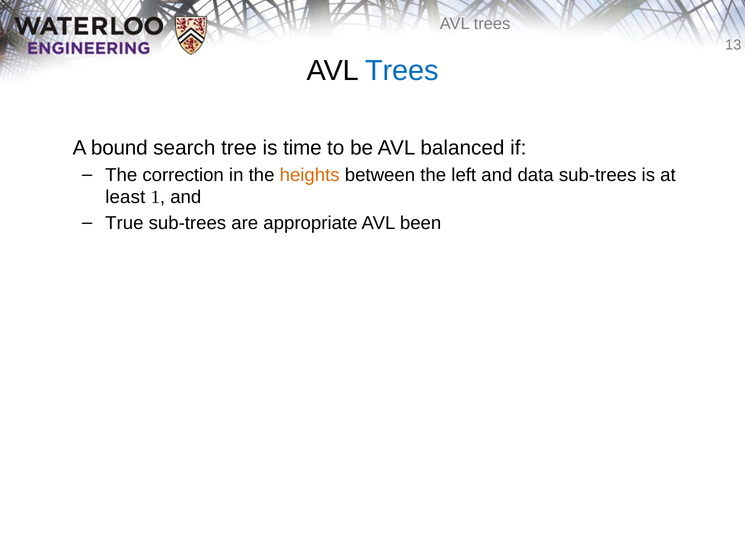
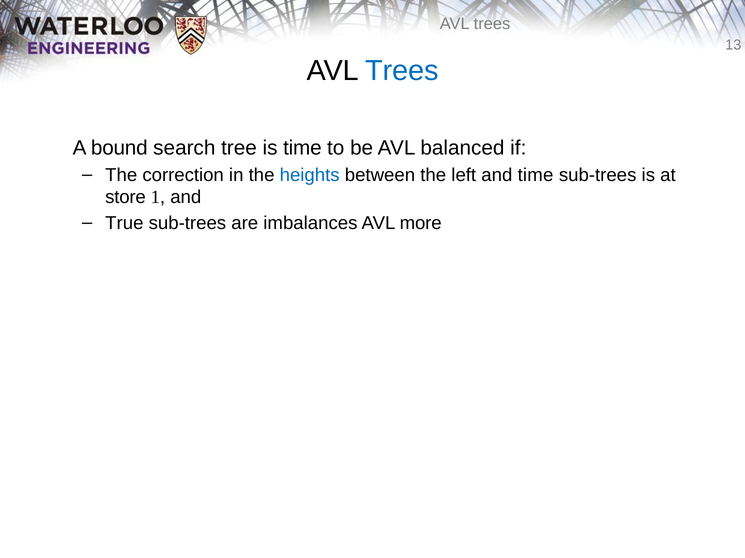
heights colour: orange -> blue
and data: data -> time
least: least -> store
appropriate: appropriate -> imbalances
been: been -> more
